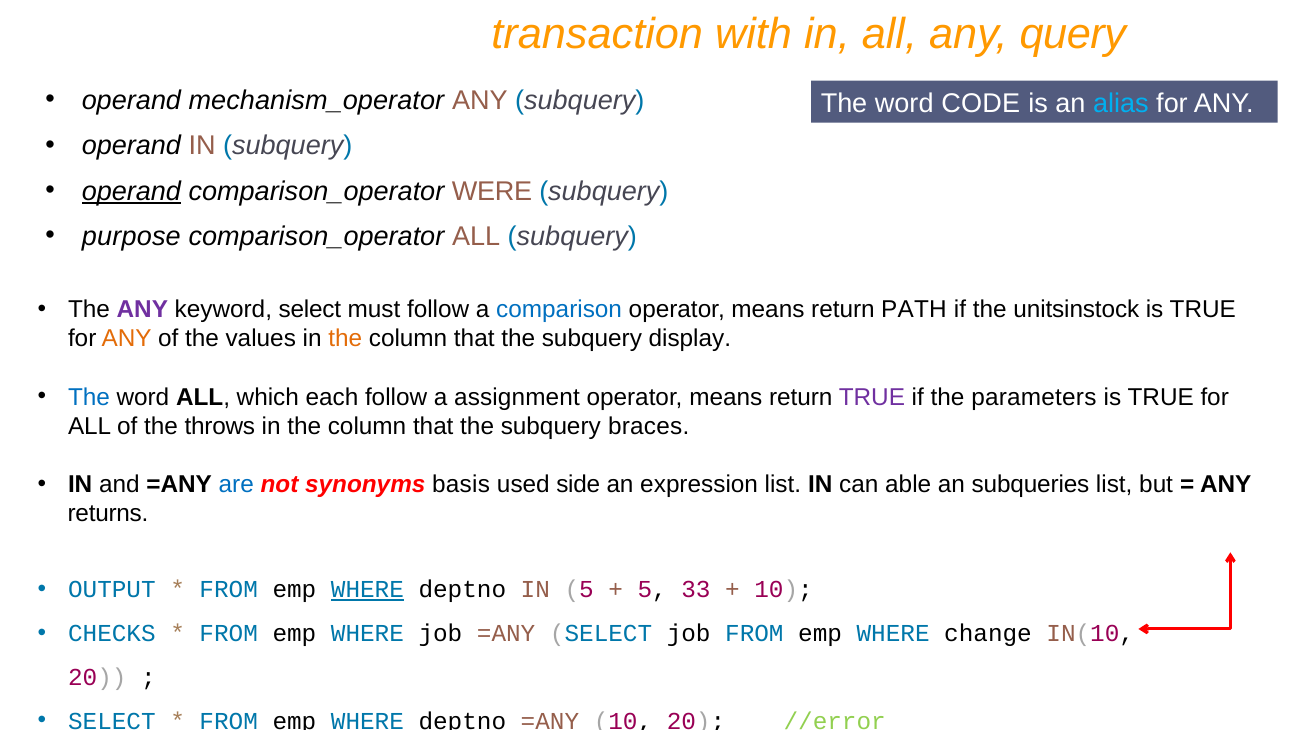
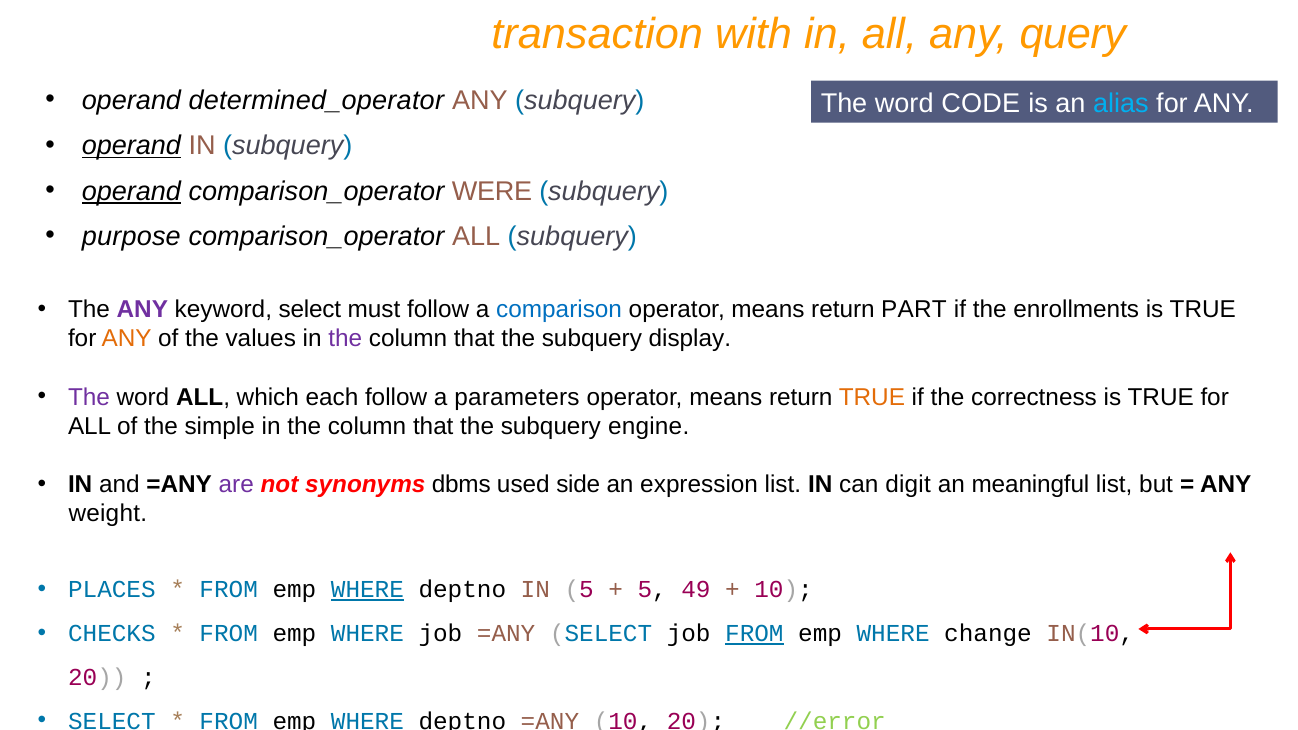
mechanism_operator: mechanism_operator -> determined_operator
operand at (131, 146) underline: none -> present
PATH: PATH -> PART
unitsinstock: unitsinstock -> enrollments
the at (345, 339) colour: orange -> purple
The at (89, 397) colour: blue -> purple
assignment: assignment -> parameters
TRUE at (872, 397) colour: purple -> orange
parameters: parameters -> correctness
throws: throws -> simple
braces: braces -> engine
are colour: blue -> purple
basis: basis -> dbms
able: able -> digit
subqueries: subqueries -> meaningful
returns: returns -> weight
OUTPUT: OUTPUT -> PLACES
33: 33 -> 49
FROM at (754, 634) underline: none -> present
